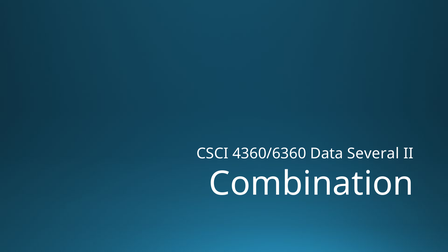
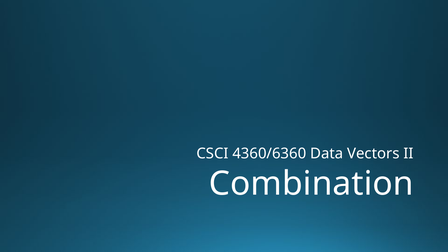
Several: Several -> Vectors
